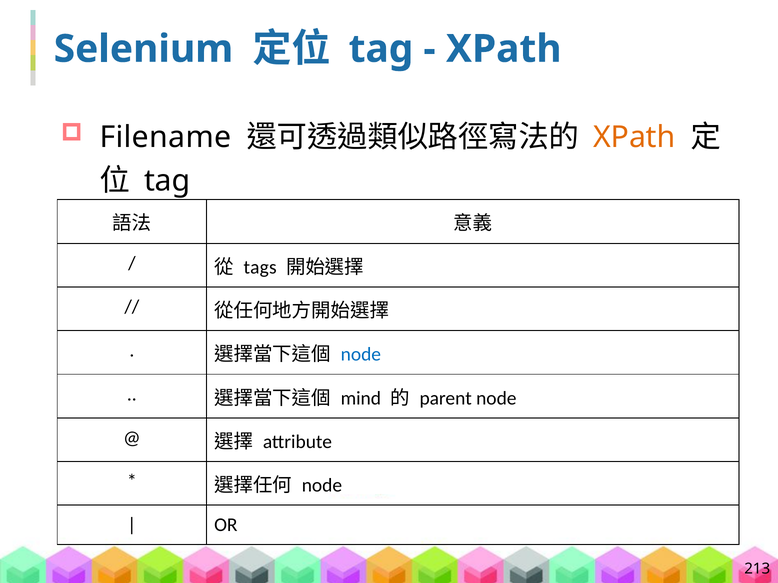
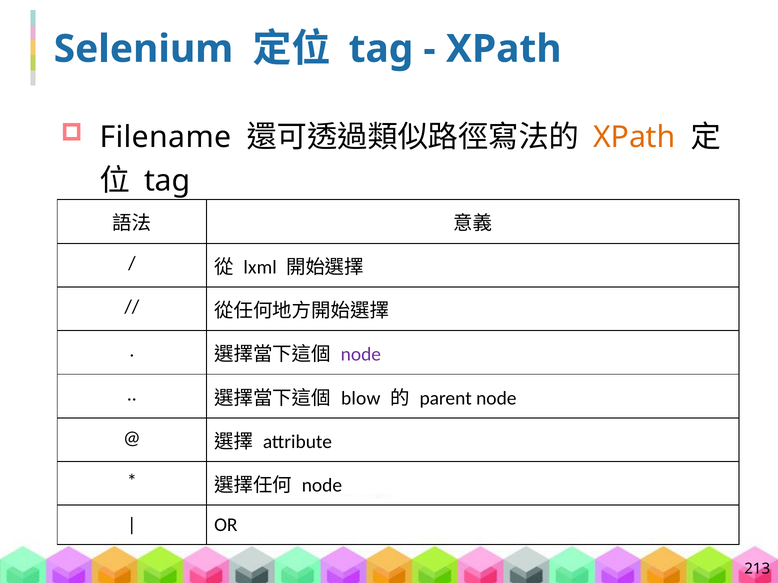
tags: tags -> lxml
node at (361, 355) colour: blue -> purple
mind: mind -> blow
